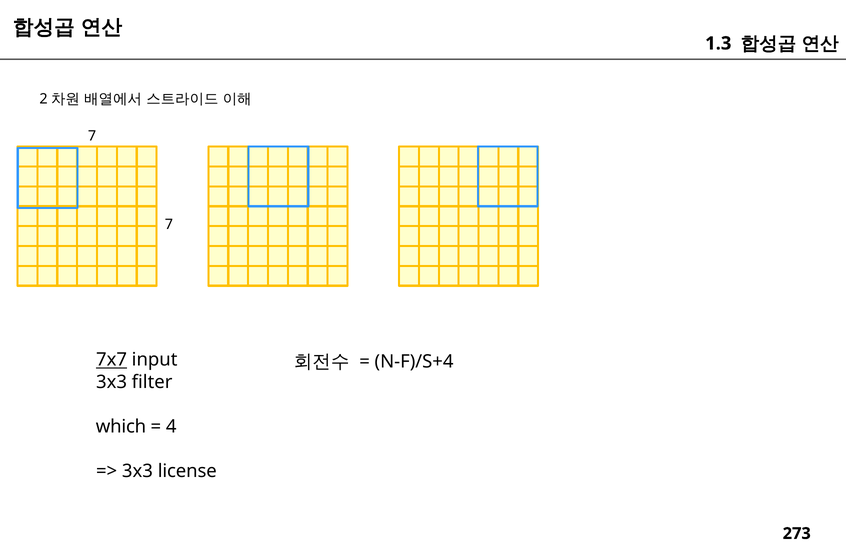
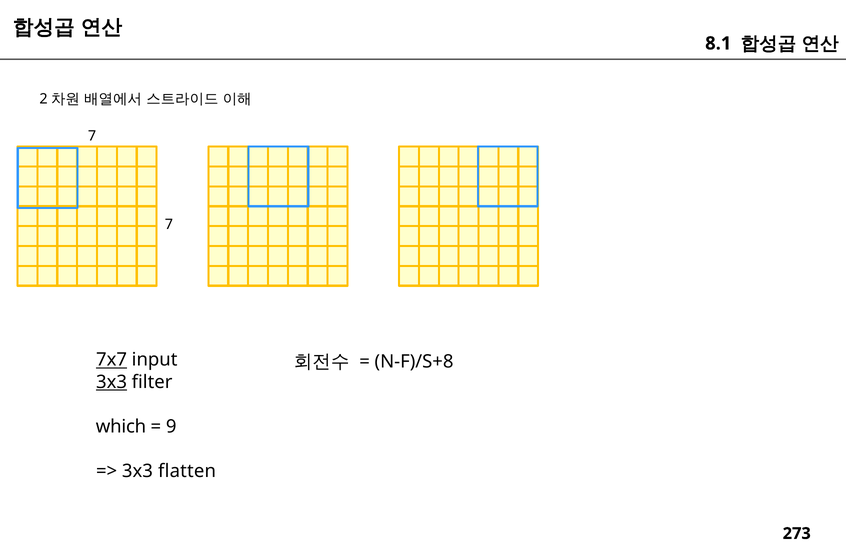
1.3: 1.3 -> 8.1
N-F)/S+4: N-F)/S+4 -> N-F)/S+8
3x3 at (112, 382) underline: none -> present
4: 4 -> 9
license: license -> flatten
